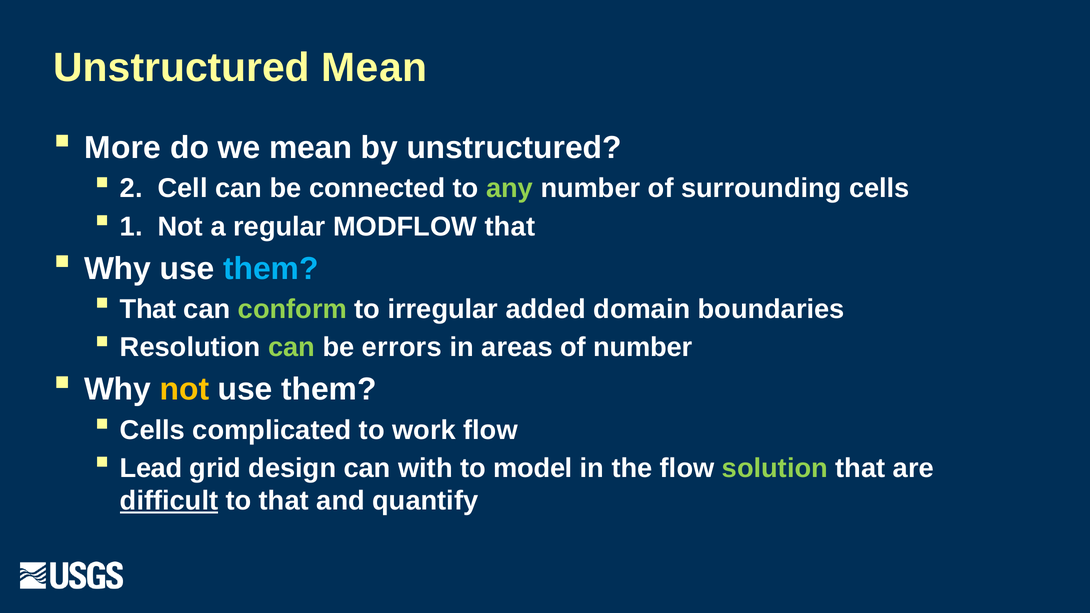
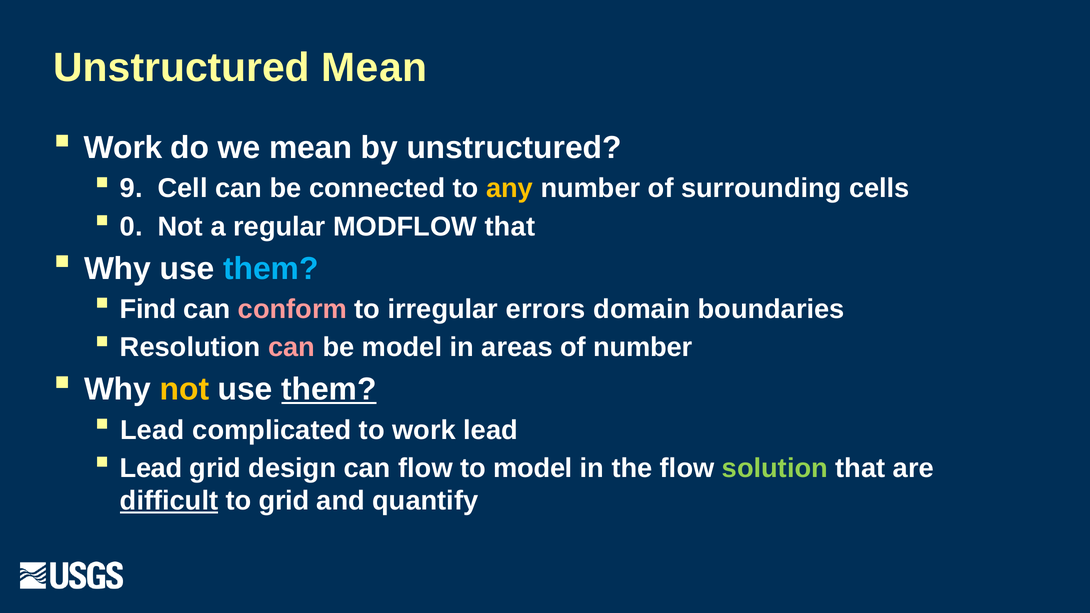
More at (123, 148): More -> Work
2: 2 -> 9
any colour: light green -> yellow
1: 1 -> 0
That at (148, 309): That -> Find
conform colour: light green -> pink
added: added -> errors
can at (292, 347) colour: light green -> pink
be errors: errors -> model
them at (329, 390) underline: none -> present
Cells at (152, 430): Cells -> Lead
work flow: flow -> lead
can with: with -> flow
to that: that -> grid
